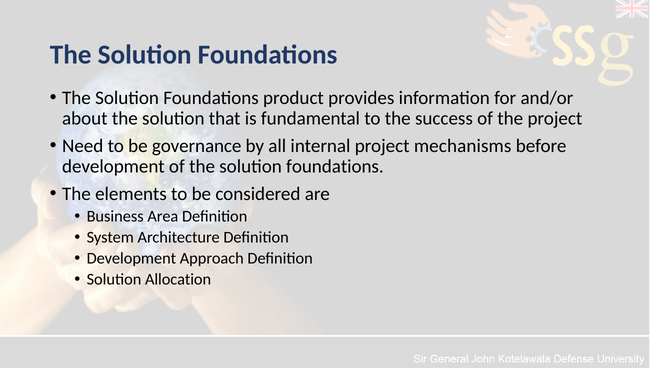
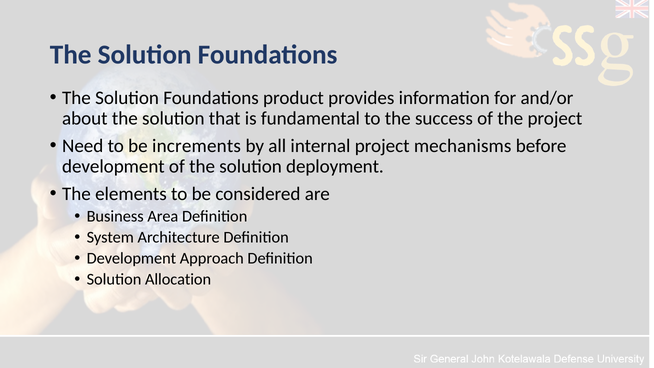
governance: governance -> increments
of the solution foundations: foundations -> deployment
